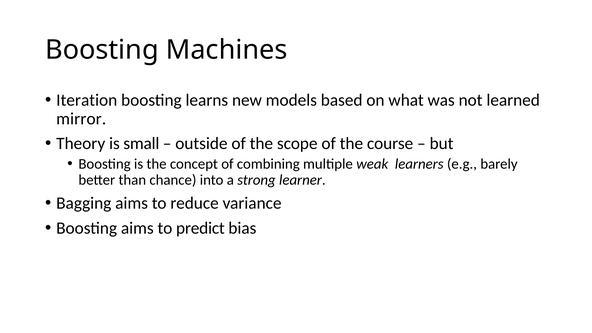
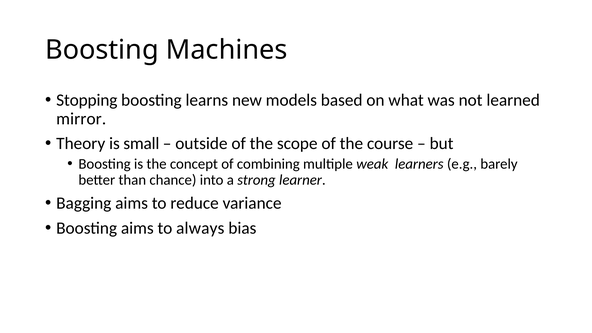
Iteration: Iteration -> Stopping
predict: predict -> always
